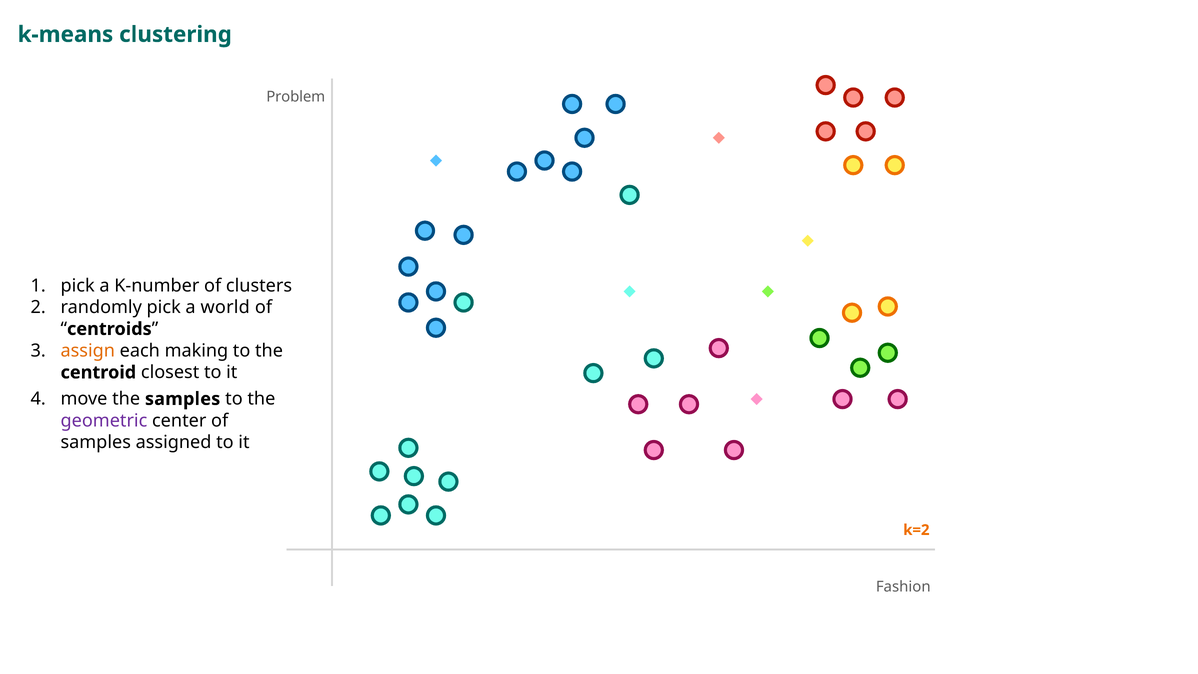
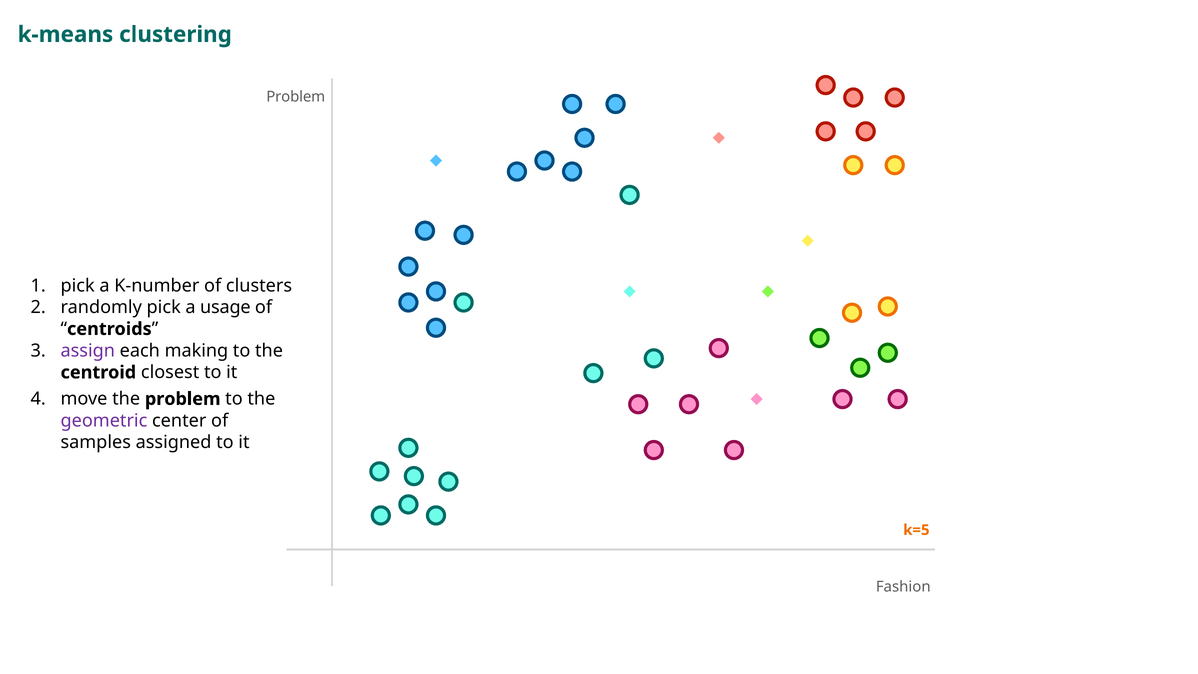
world: world -> usage
assign colour: orange -> purple
the samples: samples -> problem
k=2: k=2 -> k=5
